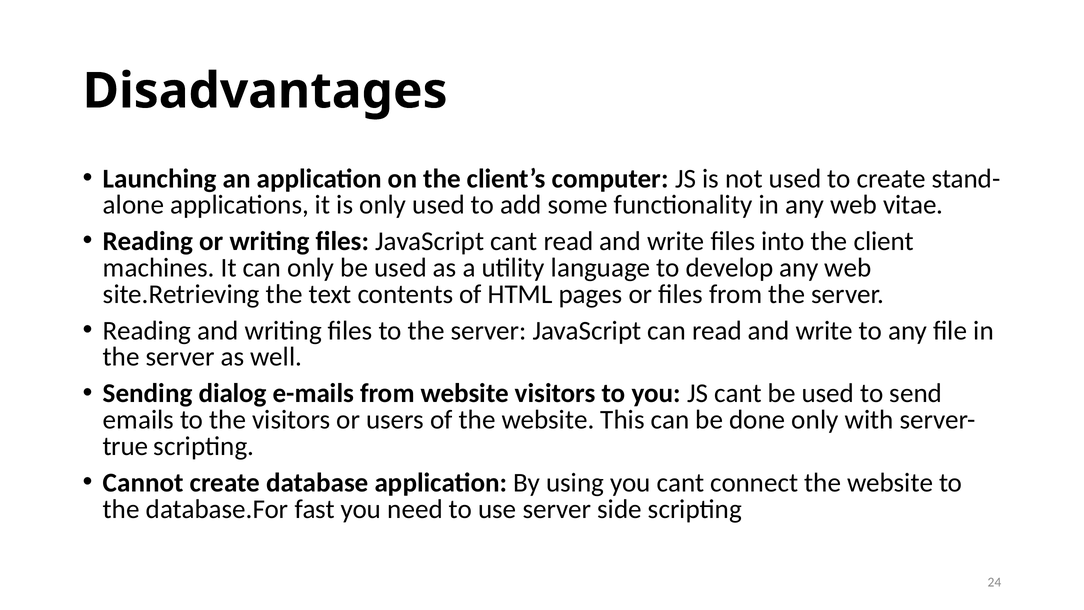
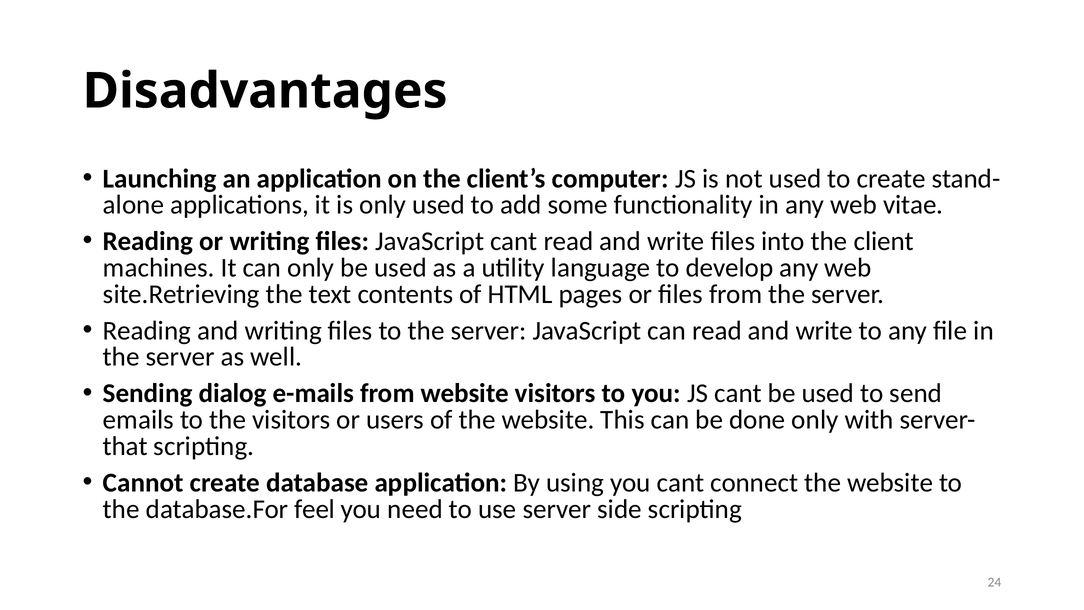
true: true -> that
fast: fast -> feel
